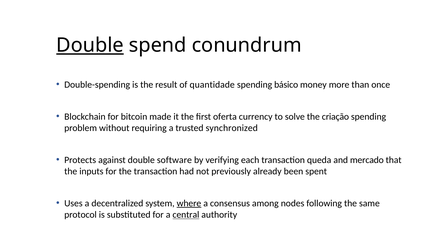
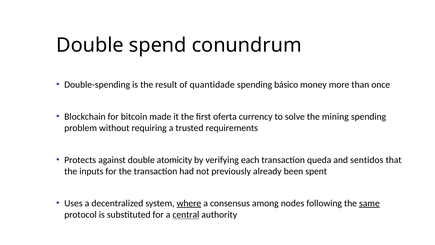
Double at (90, 45) underline: present -> none
criação: criação -> mining
synchronized: synchronized -> requirements
software: software -> atomicity
mercado: mercado -> sentidos
same underline: none -> present
